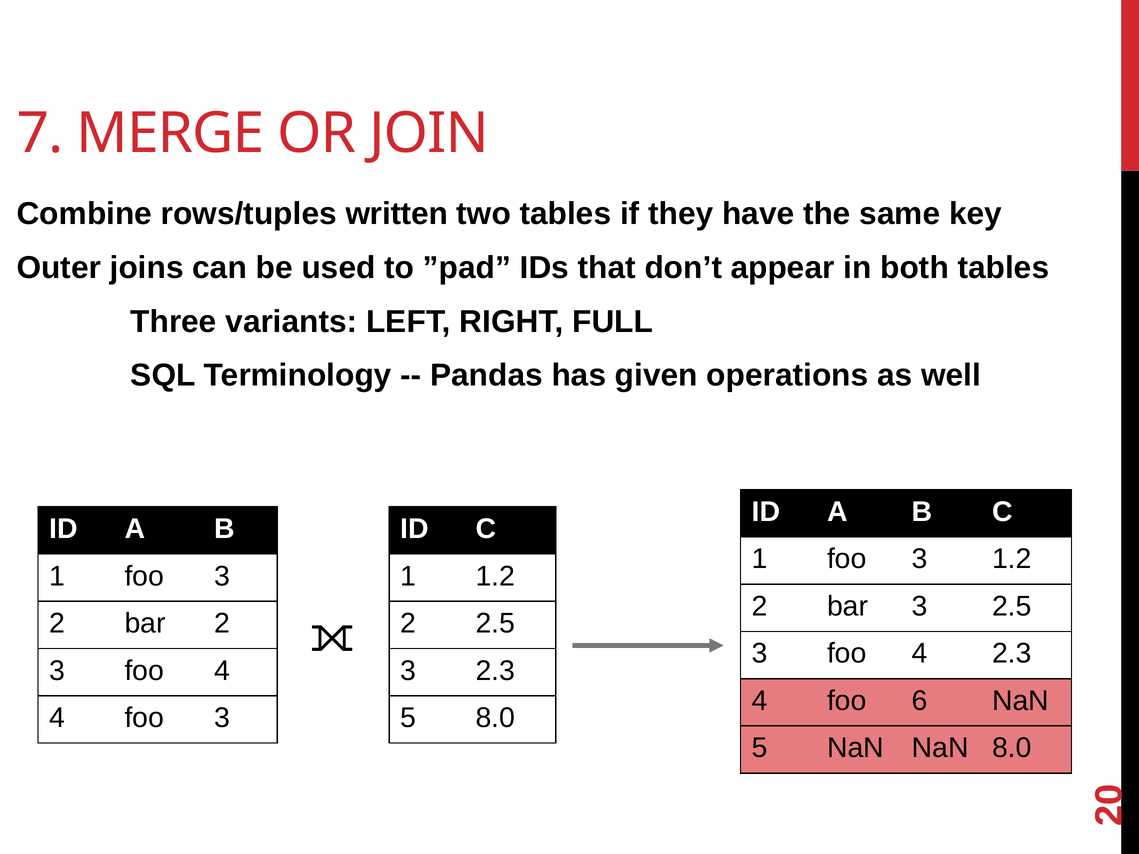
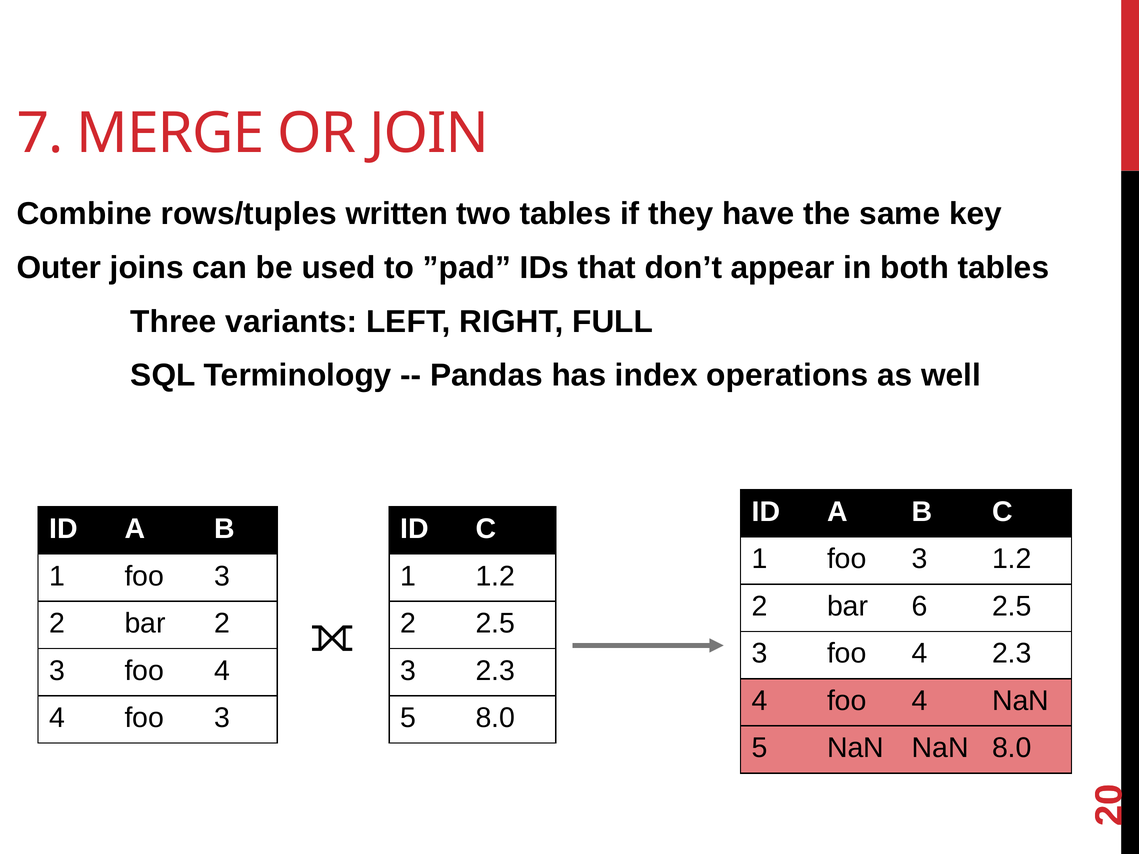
given: given -> index
bar 3: 3 -> 6
4 foo 6: 6 -> 4
